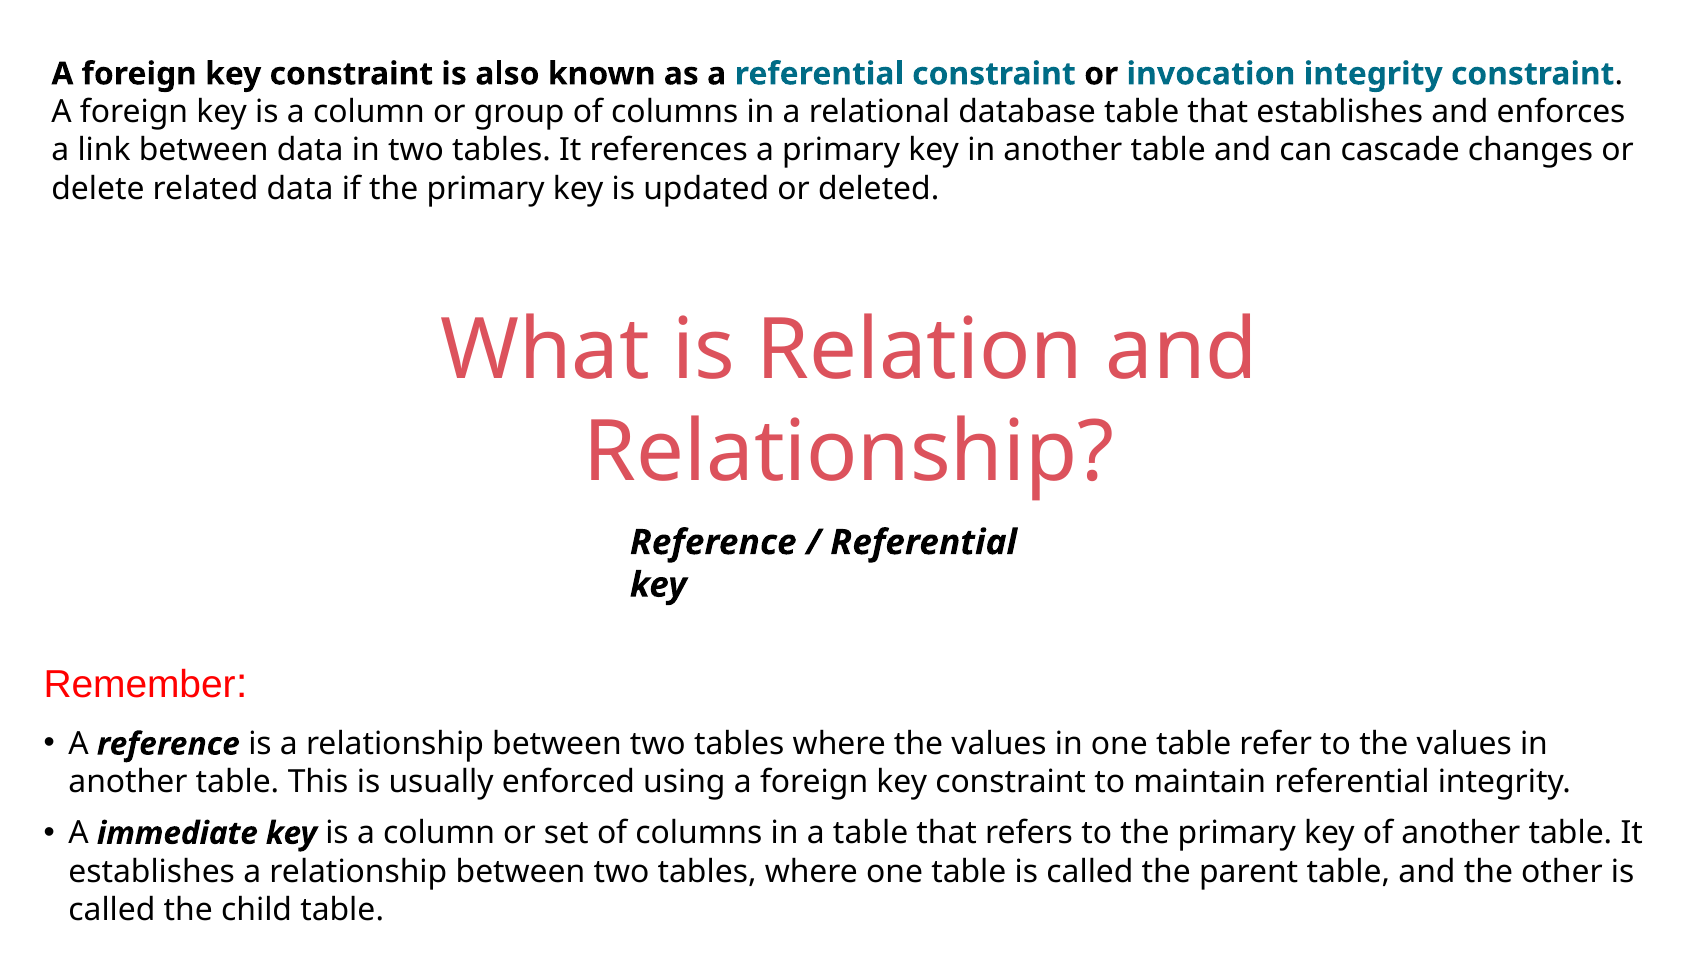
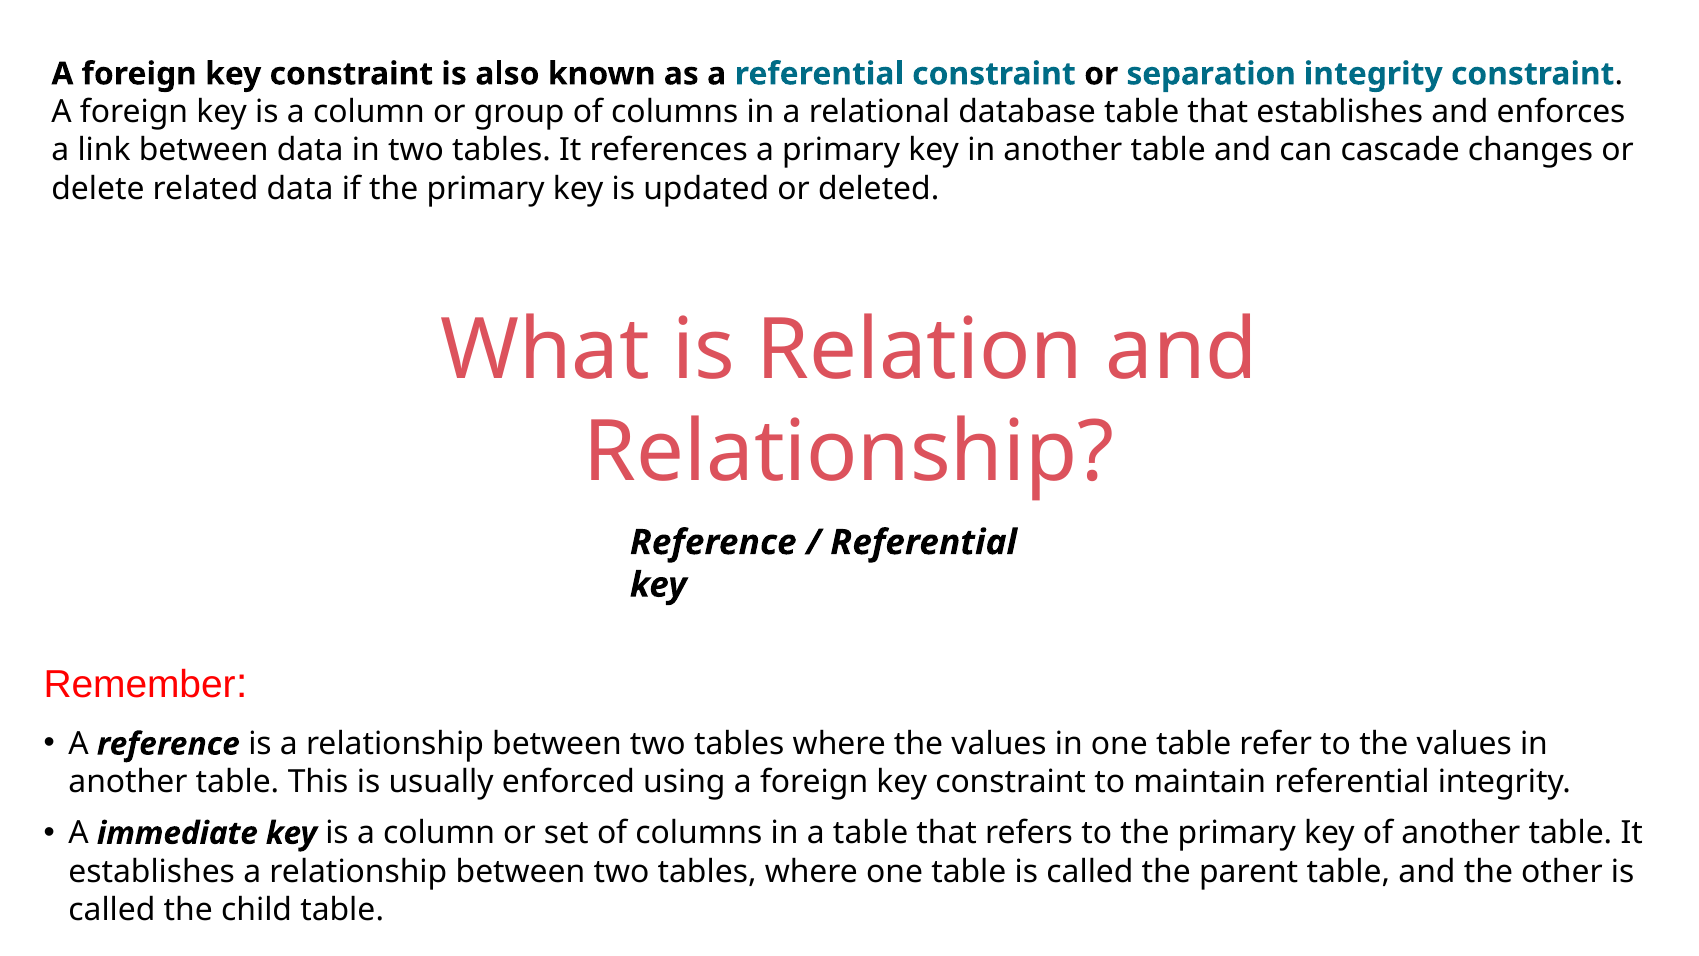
invocation: invocation -> separation
